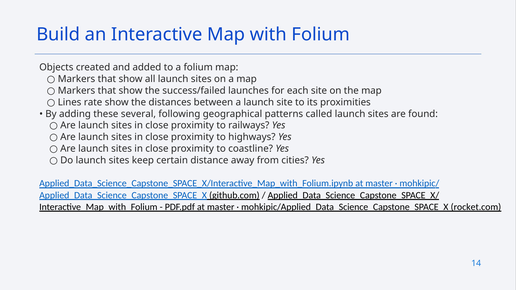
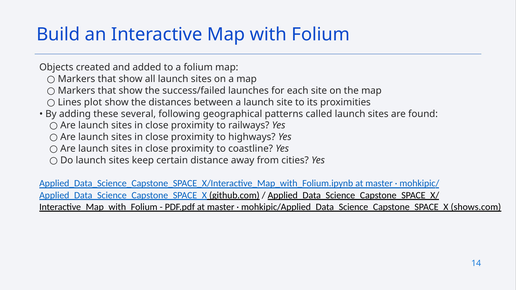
rate: rate -> plot
rocket.com: rocket.com -> shows.com
